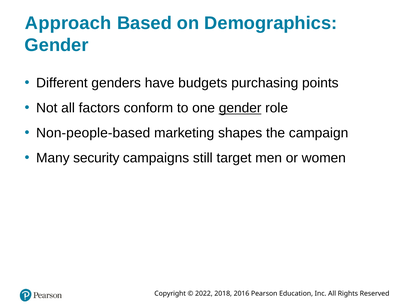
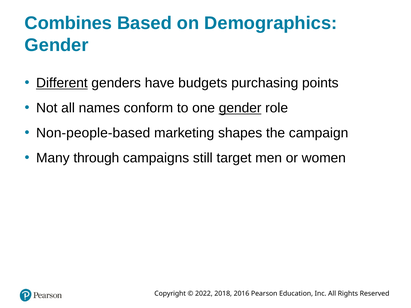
Approach: Approach -> Combines
Different underline: none -> present
factors: factors -> names
security: security -> through
